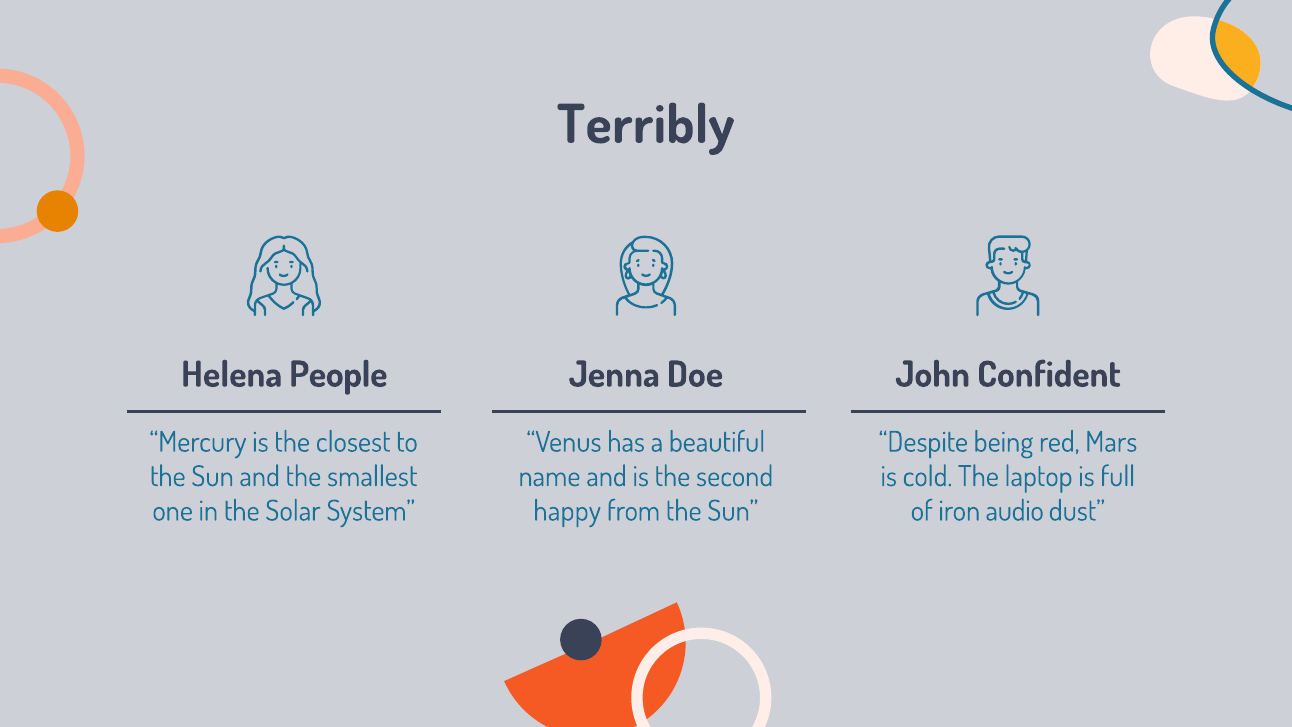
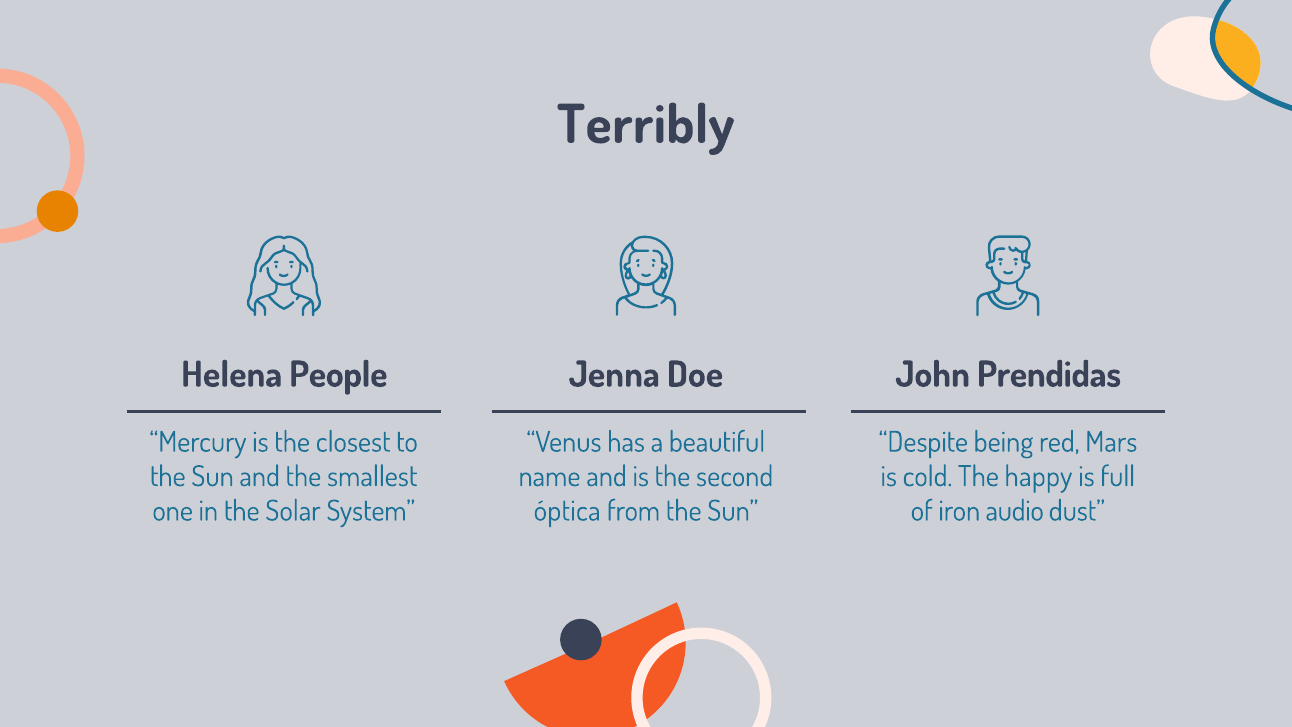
Confident: Confident -> Prendidas
laptop: laptop -> happy
happy: happy -> óptica
